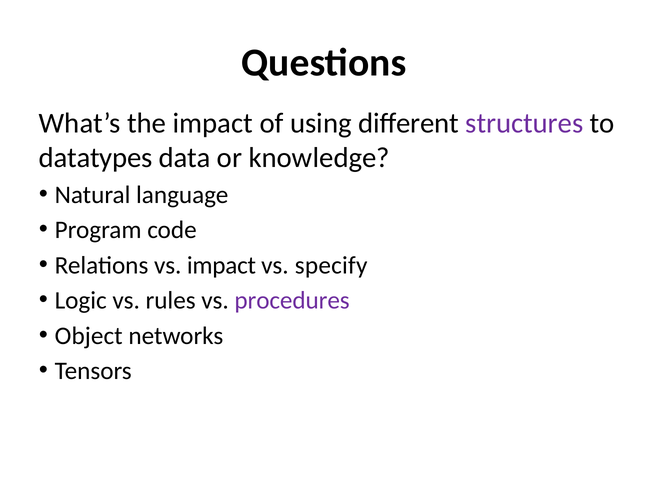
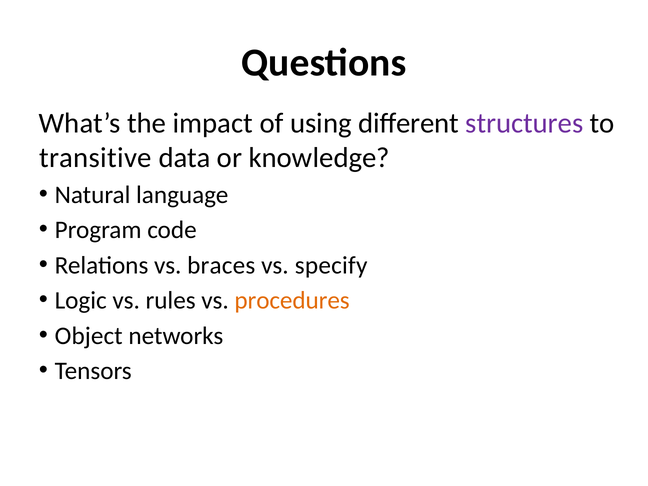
datatypes: datatypes -> transitive
vs impact: impact -> braces
procedures colour: purple -> orange
